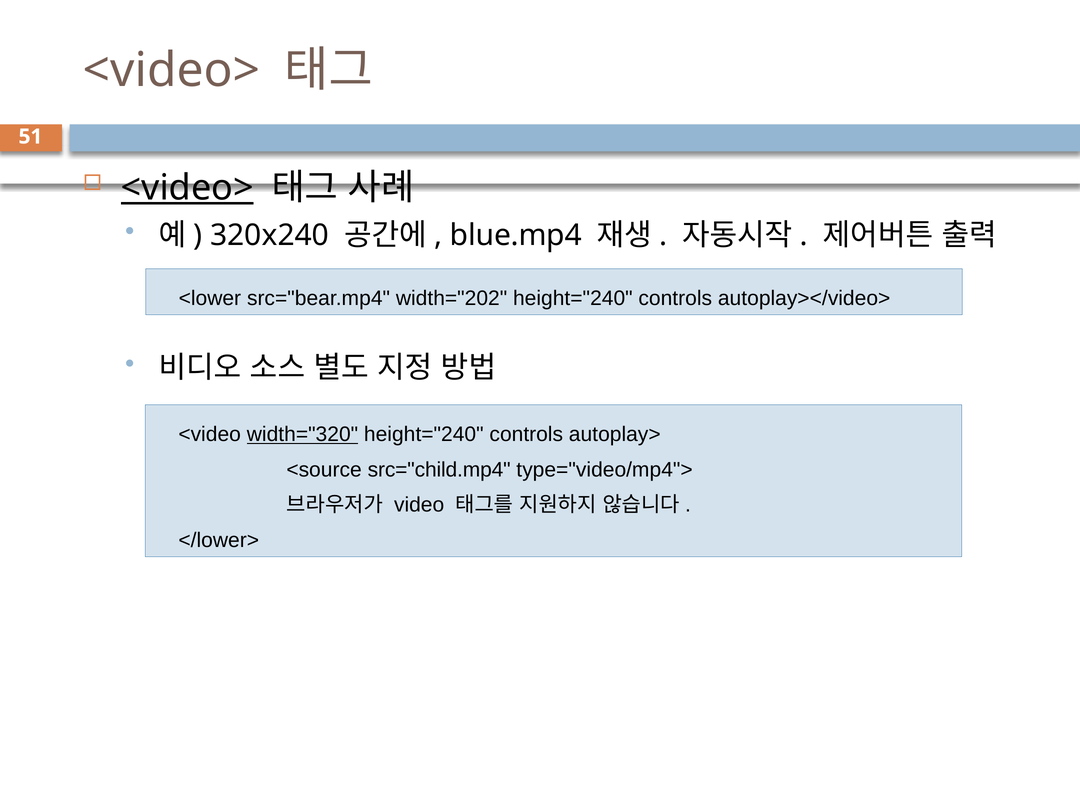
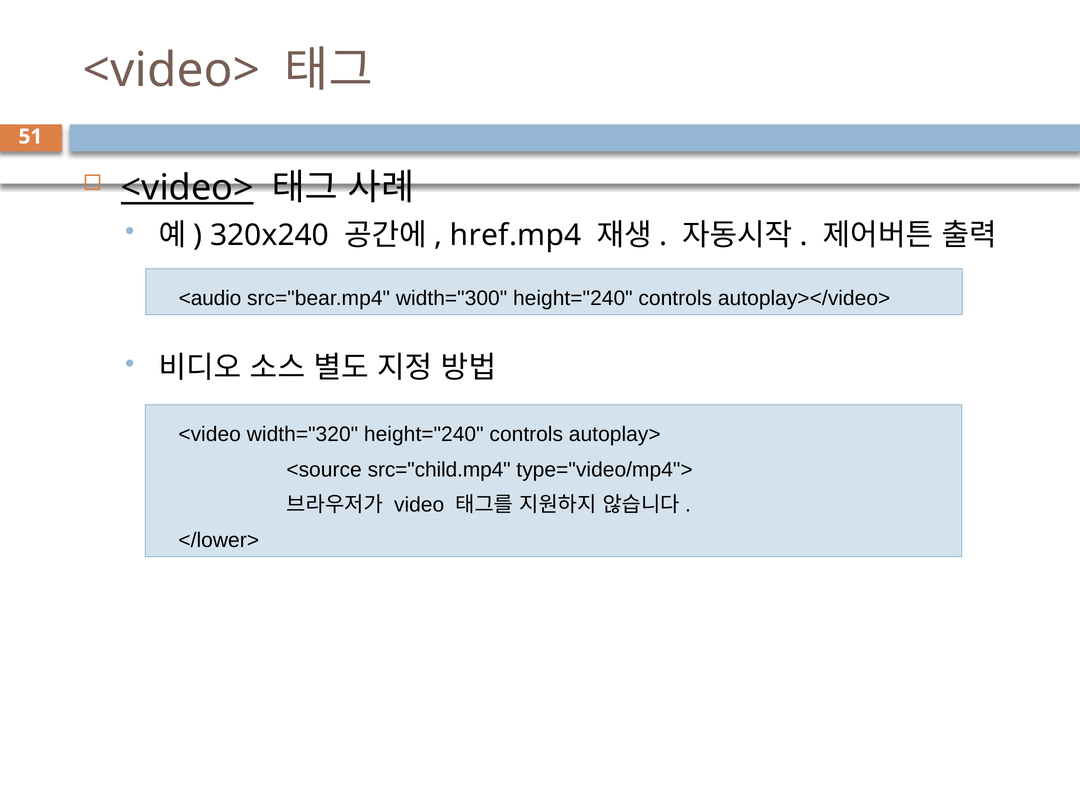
blue.mp4: blue.mp4 -> href.mp4
<lower: <lower -> <audio
width="202: width="202 -> width="300
width="320 underline: present -> none
